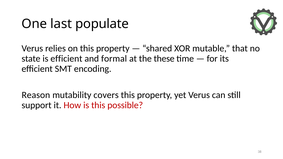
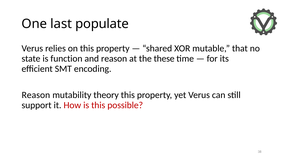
is efficient: efficient -> function
and formal: formal -> reason
covers: covers -> theory
